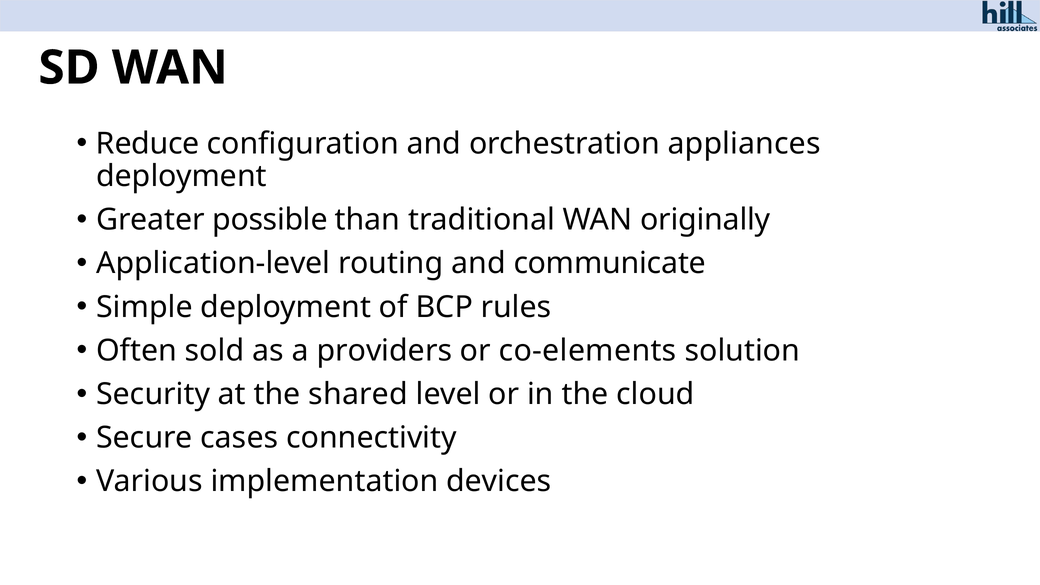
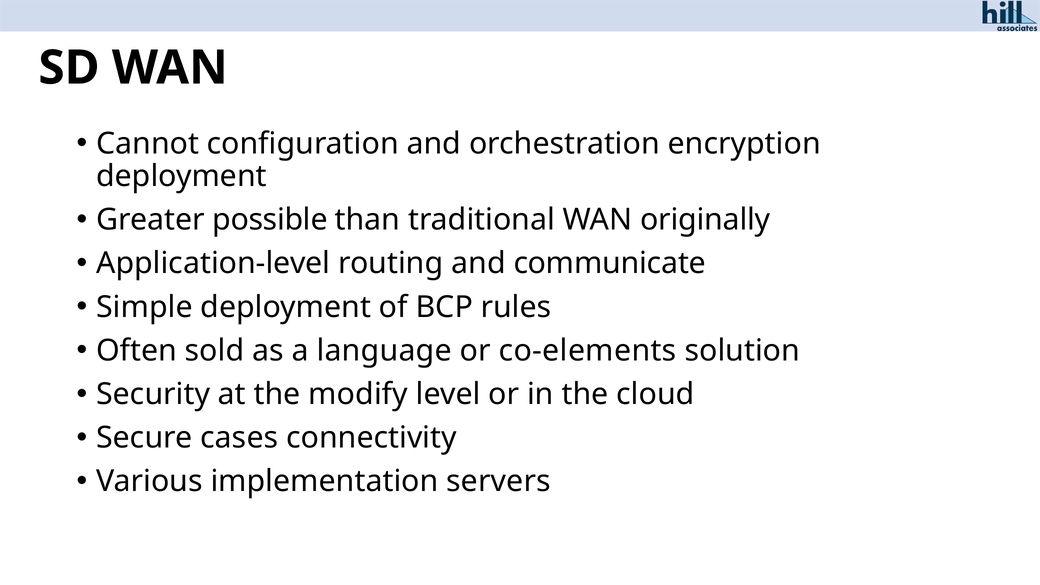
Reduce: Reduce -> Cannot
appliances: appliances -> encryption
providers: providers -> language
shared: shared -> modify
devices: devices -> servers
